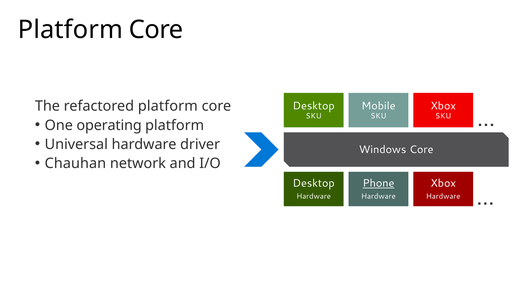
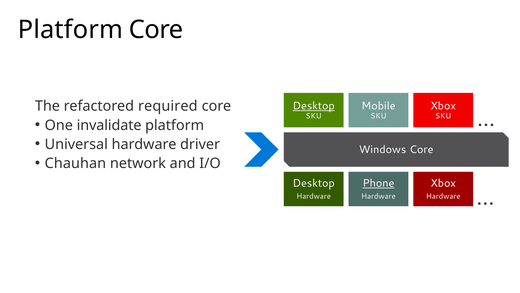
Desktop at (314, 106) underline: none -> present
refactored platform: platform -> required
operating: operating -> invalidate
